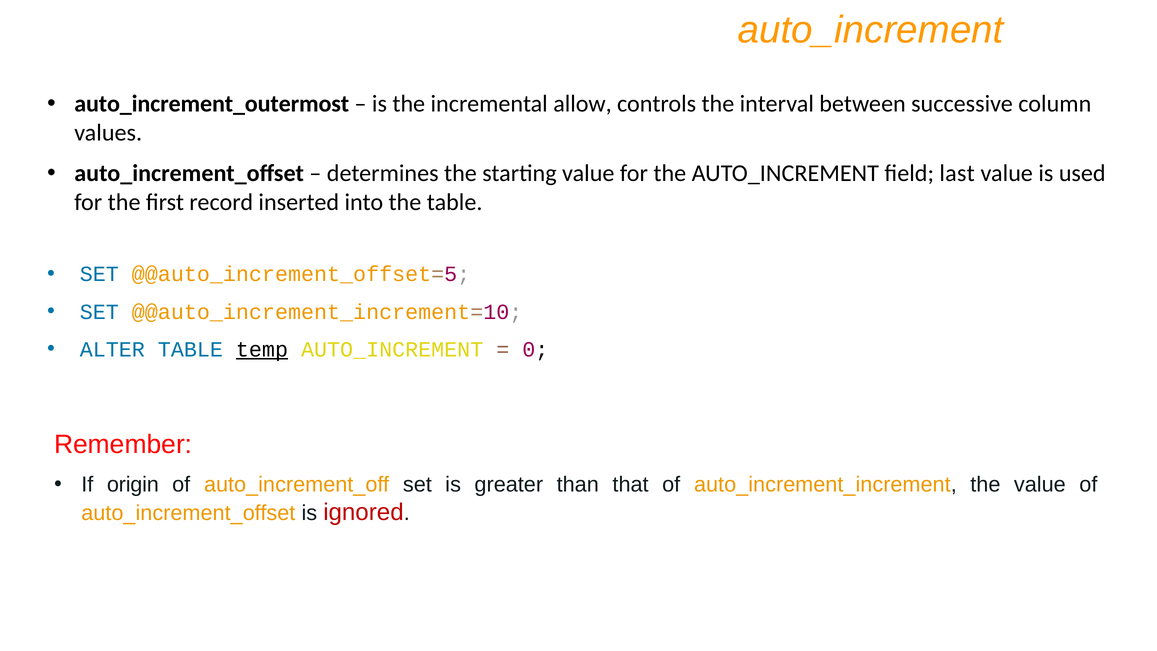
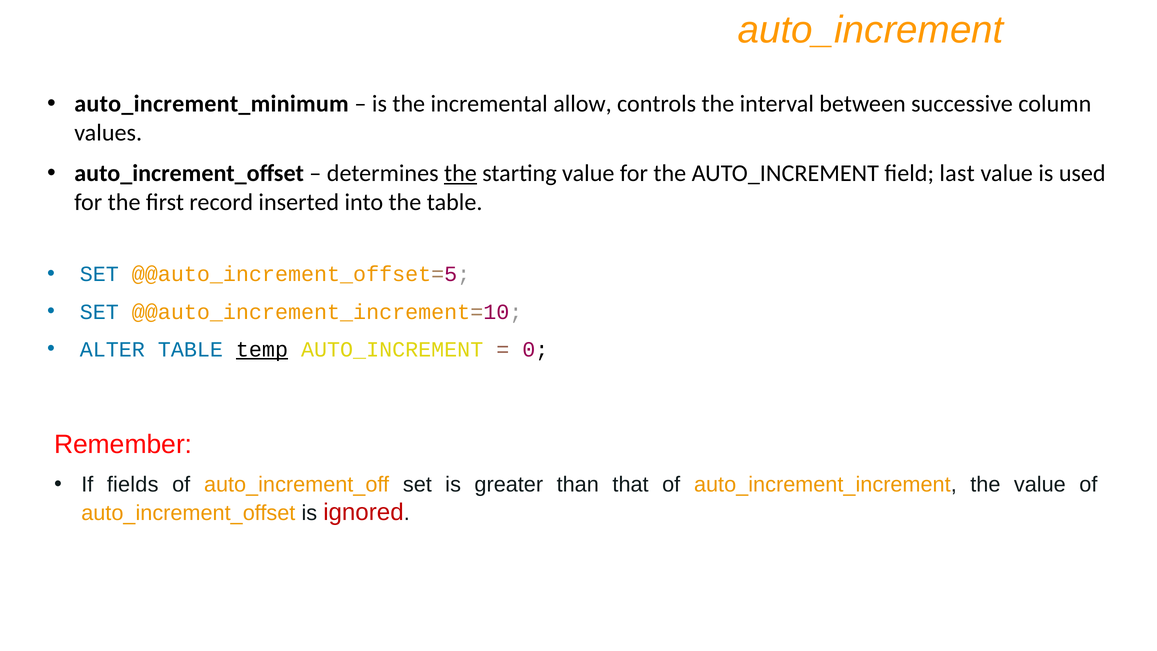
auto_increment_outermost: auto_increment_outermost -> auto_increment_minimum
the at (460, 173) underline: none -> present
origin: origin -> fields
